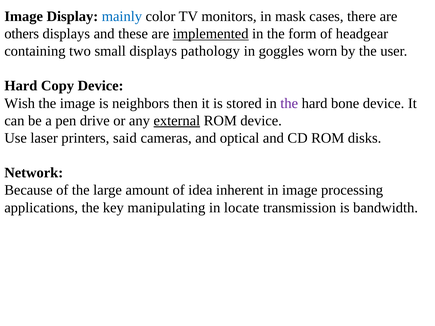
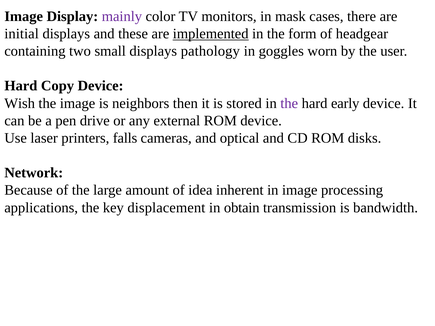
mainly colour: blue -> purple
others: others -> initial
bone: bone -> early
external underline: present -> none
said: said -> falls
manipulating: manipulating -> displacement
locate: locate -> obtain
